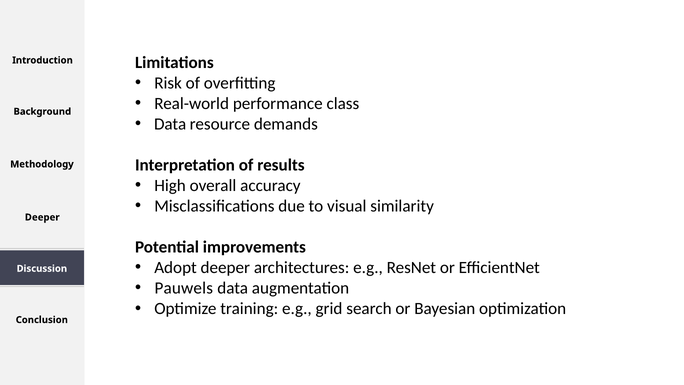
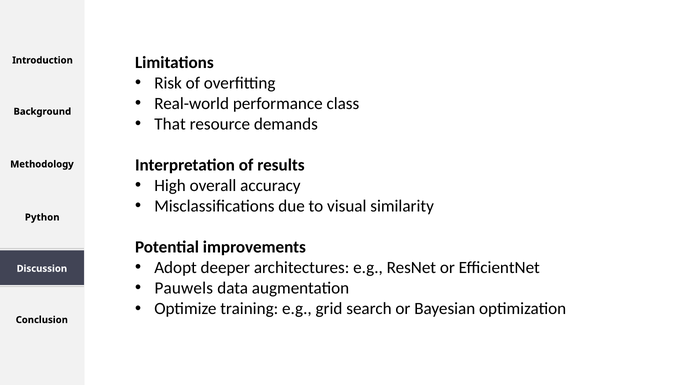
Data at (170, 124): Data -> That
Deeper at (42, 217): Deeper -> Python
